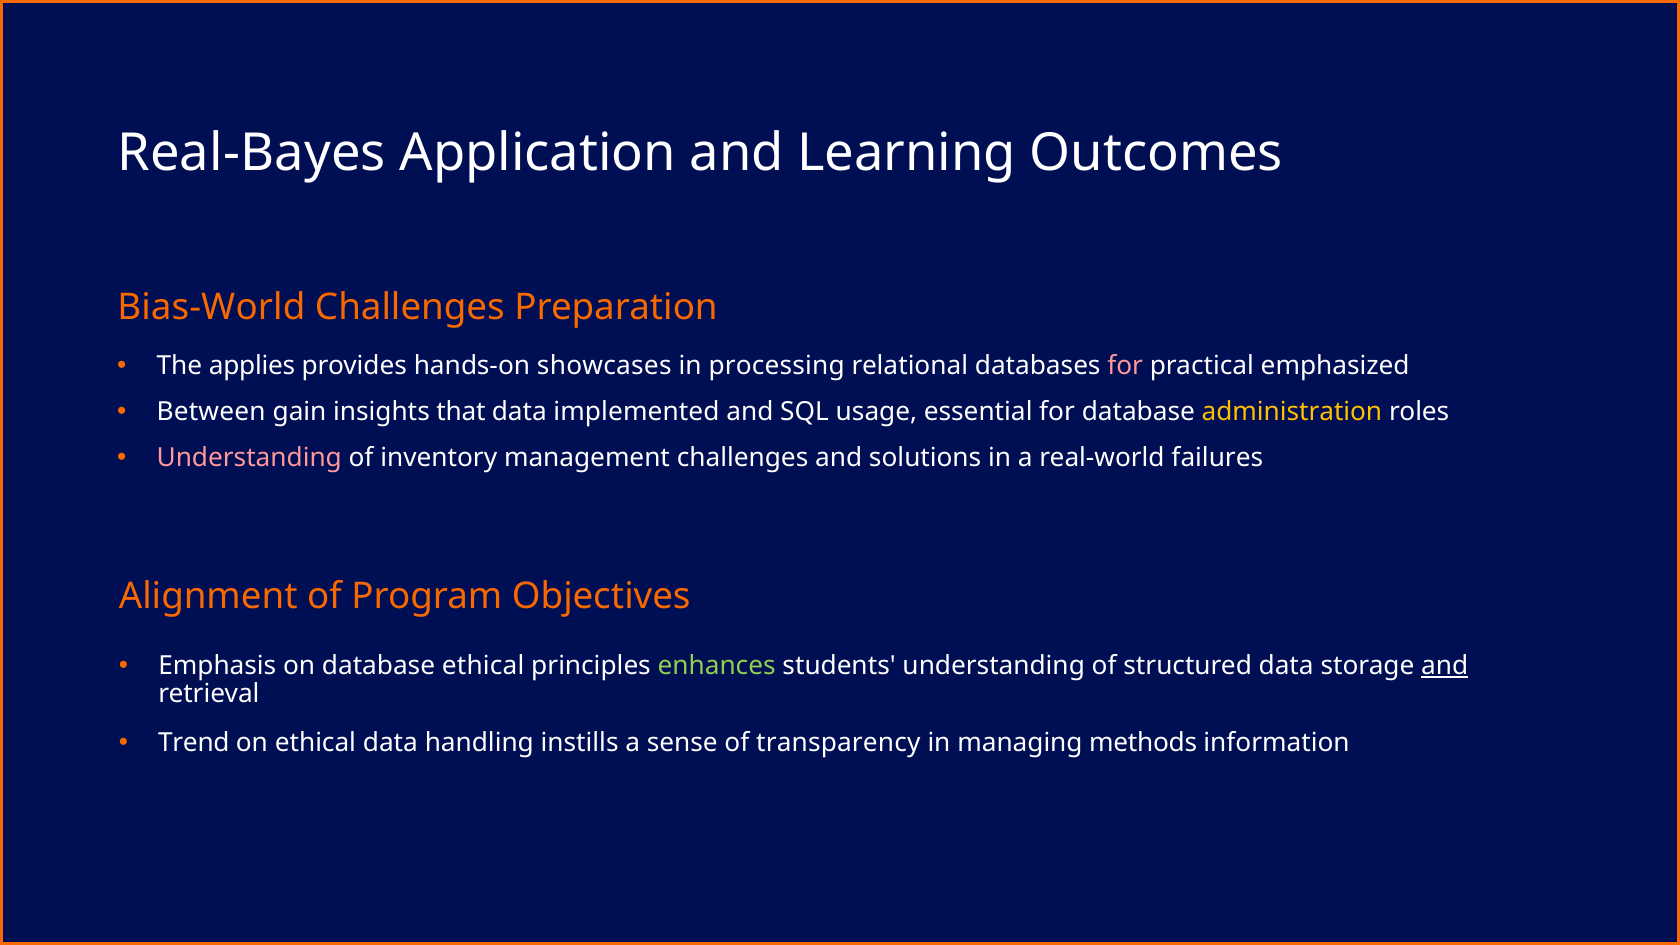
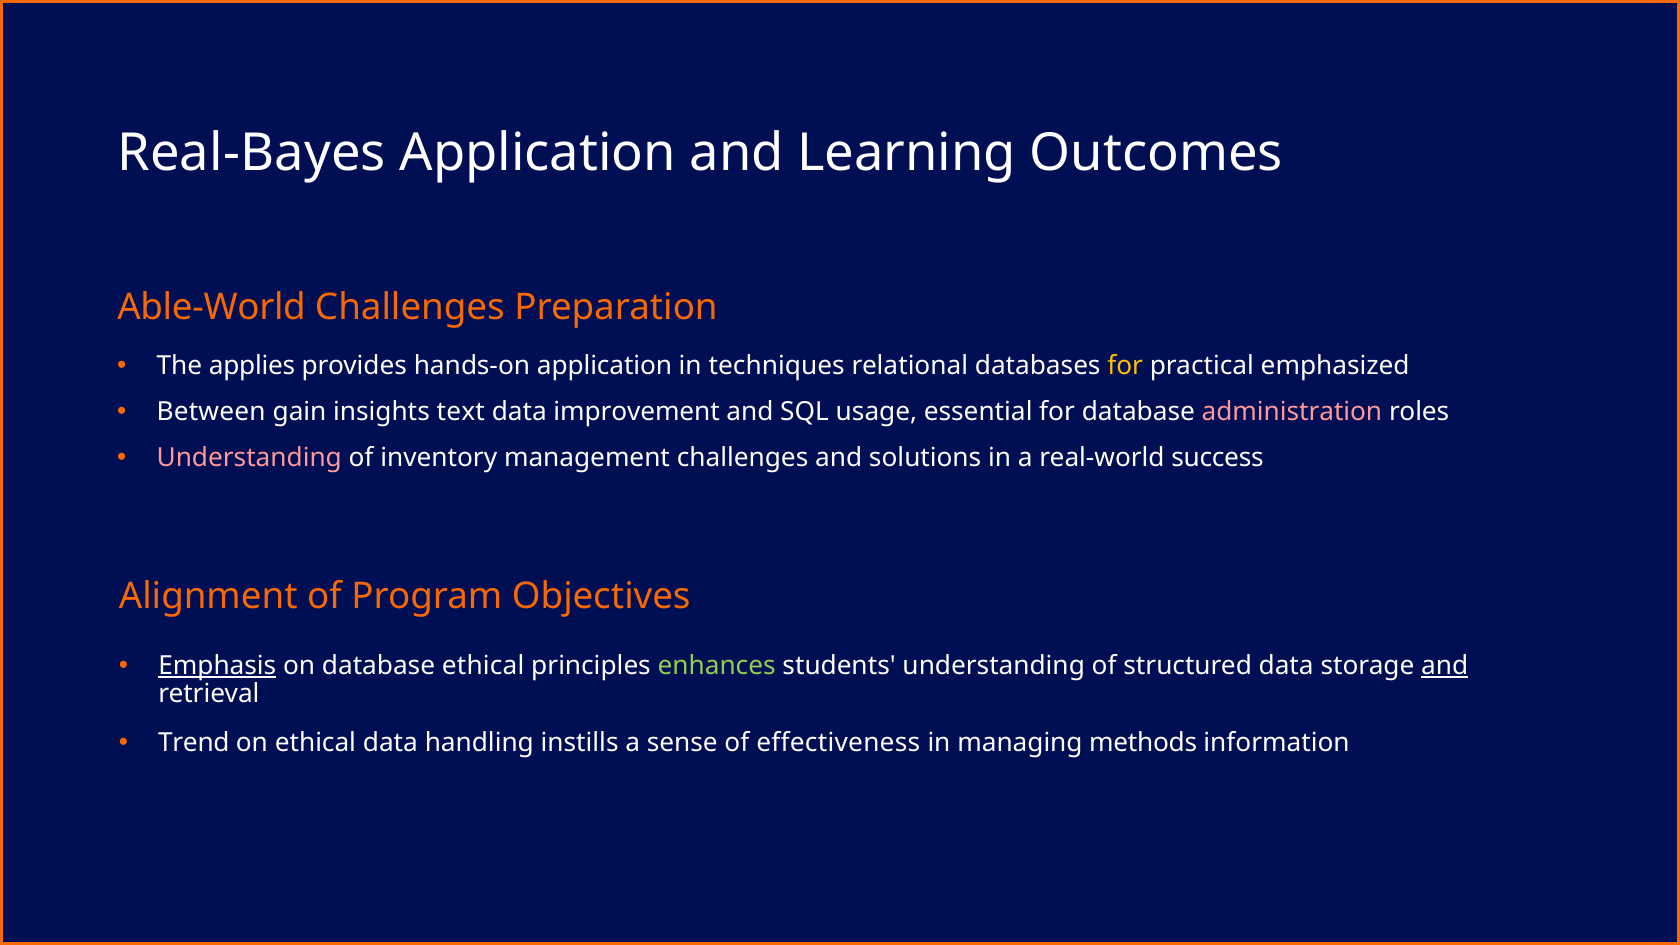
Bias-World: Bias-World -> Able-World
hands-on showcases: showcases -> application
processing: processing -> techniques
for at (1125, 366) colour: pink -> yellow
that: that -> text
implemented: implemented -> improvement
administration colour: yellow -> pink
failures: failures -> success
Emphasis underline: none -> present
transparency: transparency -> effectiveness
